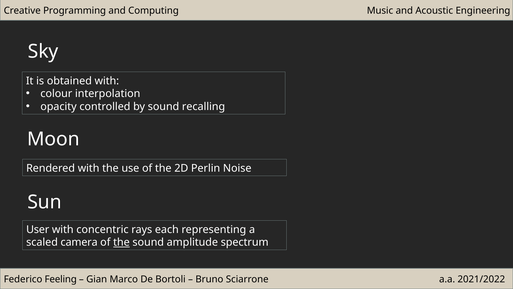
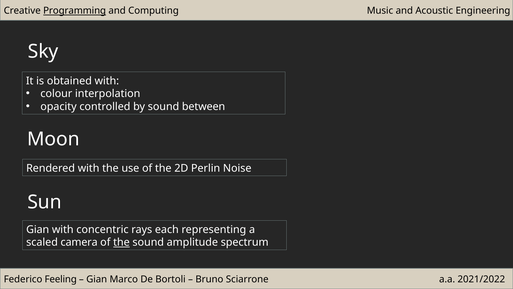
Programming underline: none -> present
recalling: recalling -> between
User at (38, 229): User -> Gian
